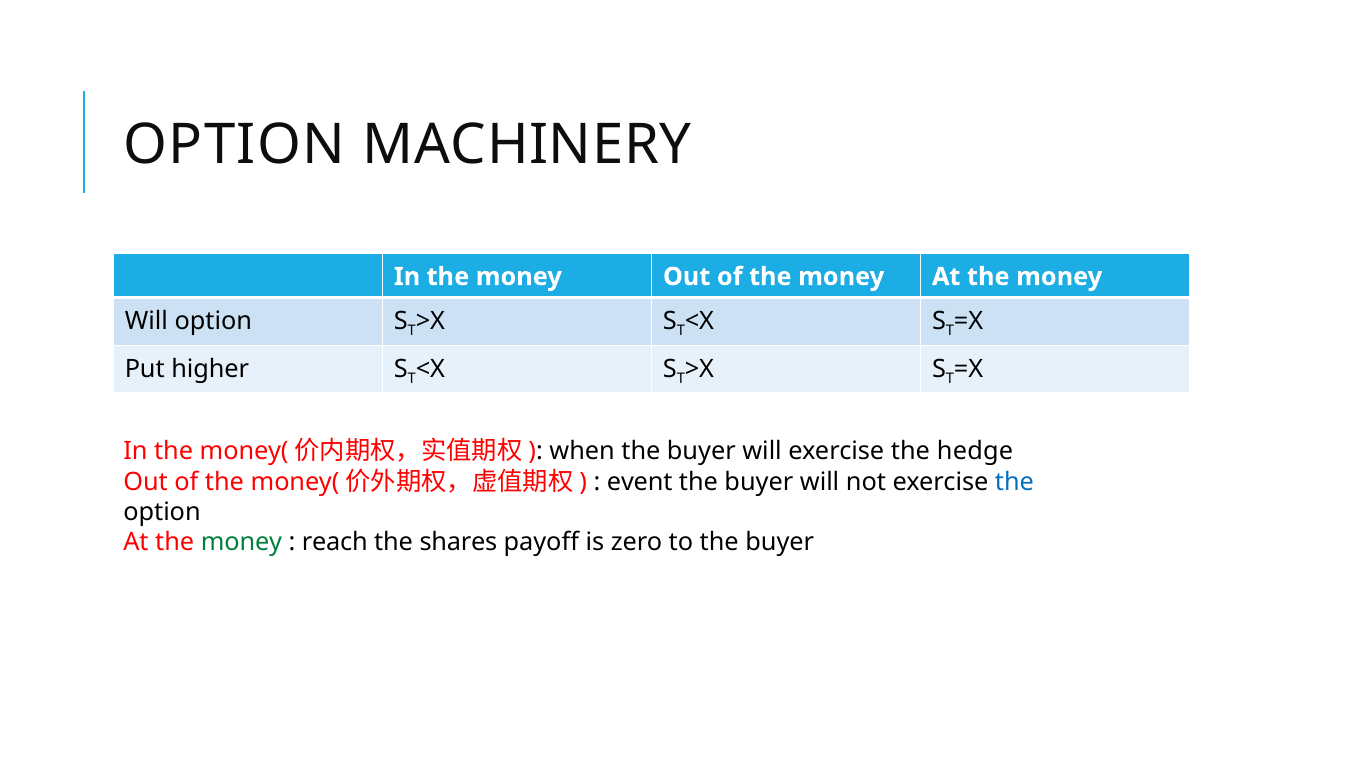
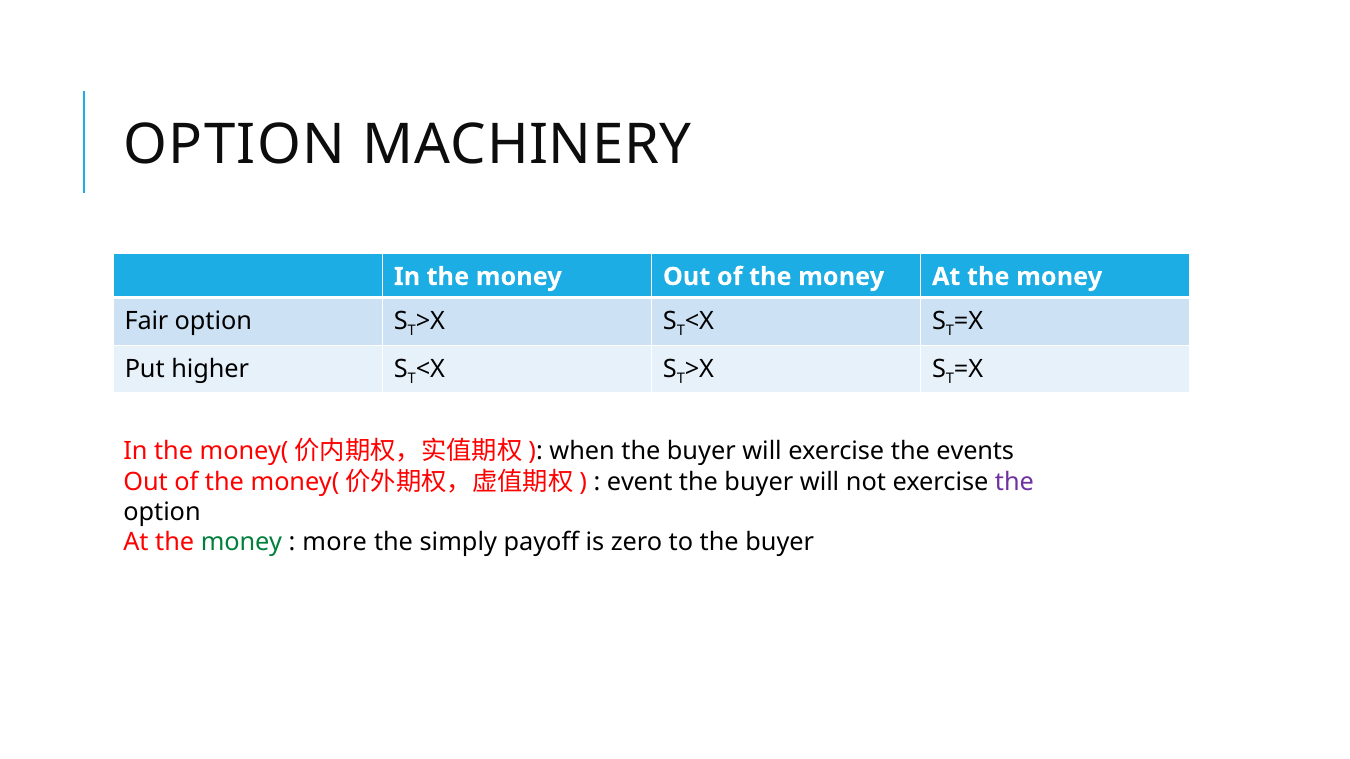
Will at (146, 321): Will -> Fair
hedge: hedge -> events
the at (1014, 482) colour: blue -> purple
reach: reach -> more
shares: shares -> simply
